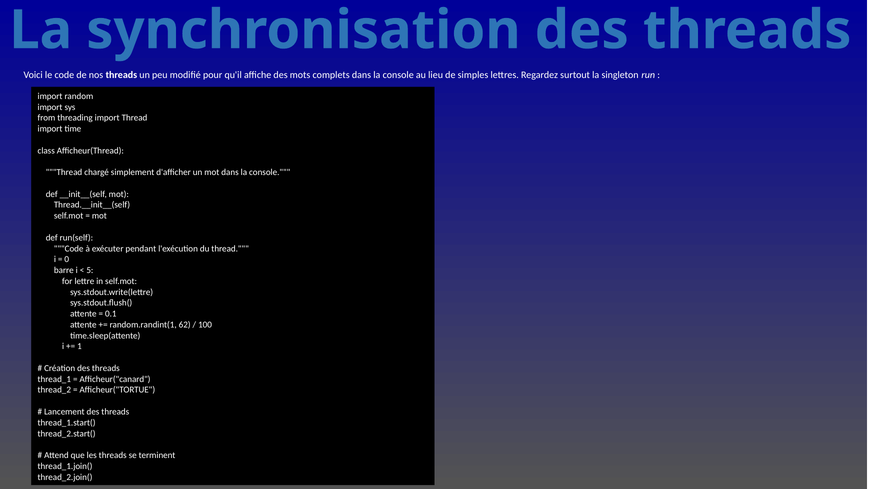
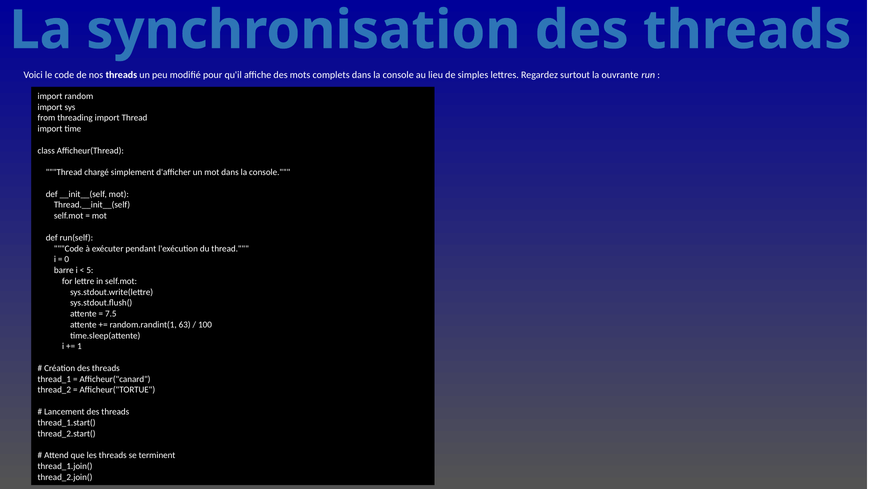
singleton: singleton -> ouvrante
0.1: 0.1 -> 7.5
62: 62 -> 63
